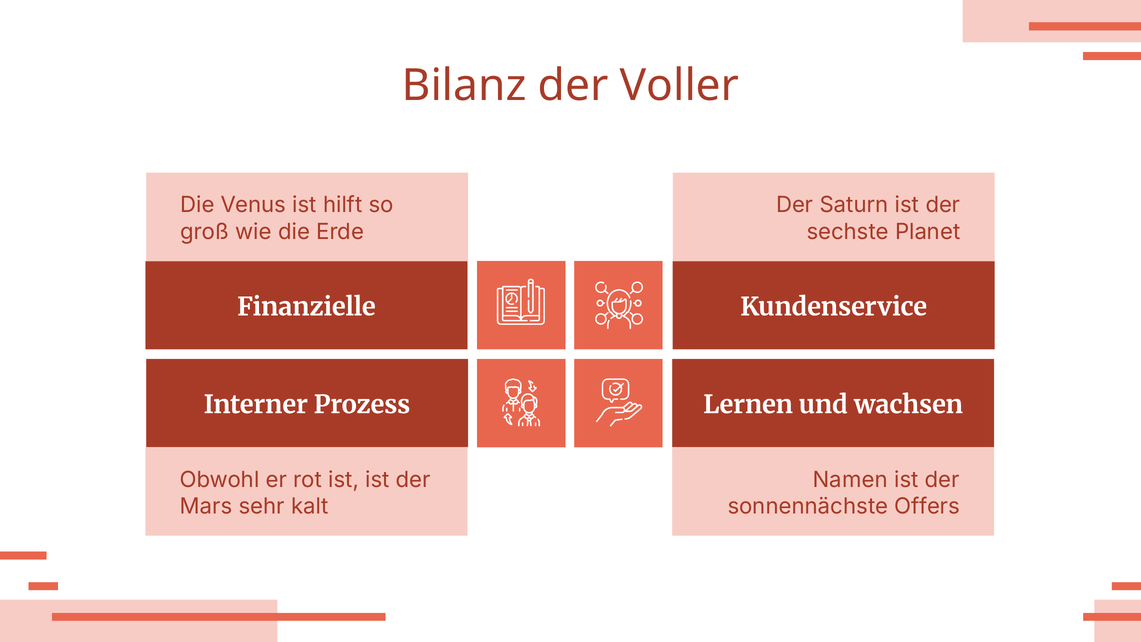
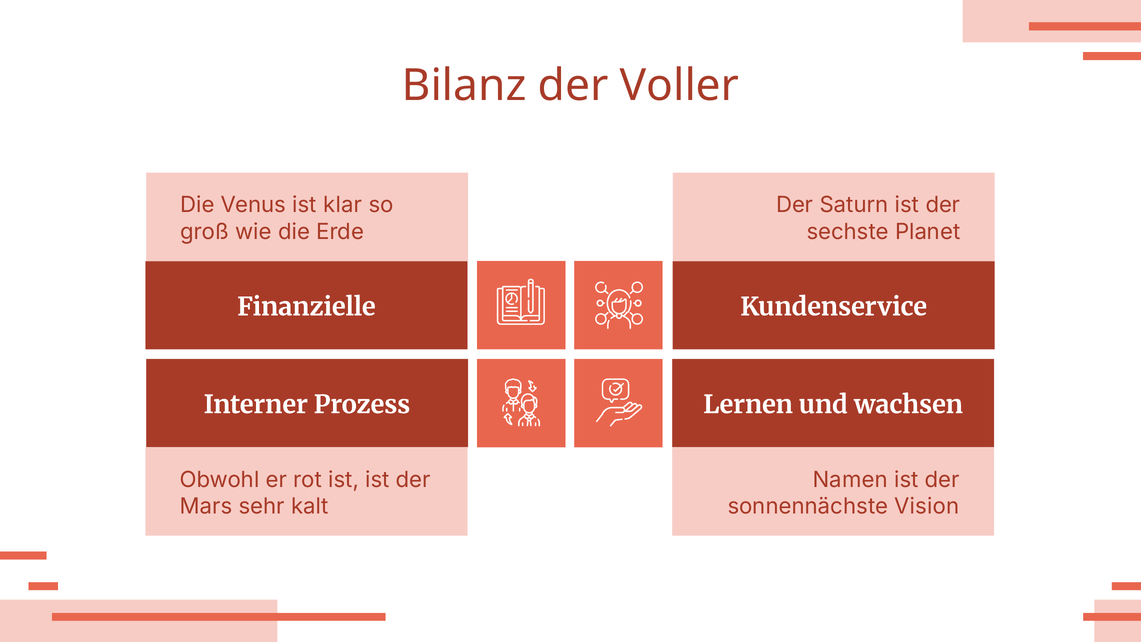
hilft: hilft -> klar
Offers: Offers -> Vision
